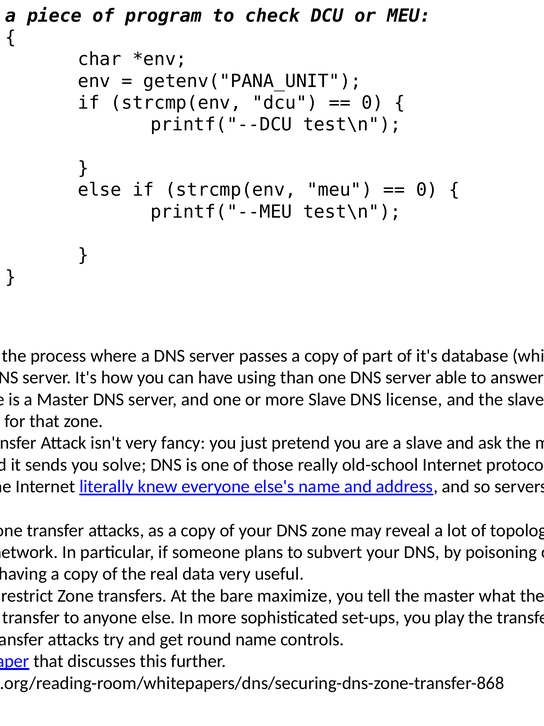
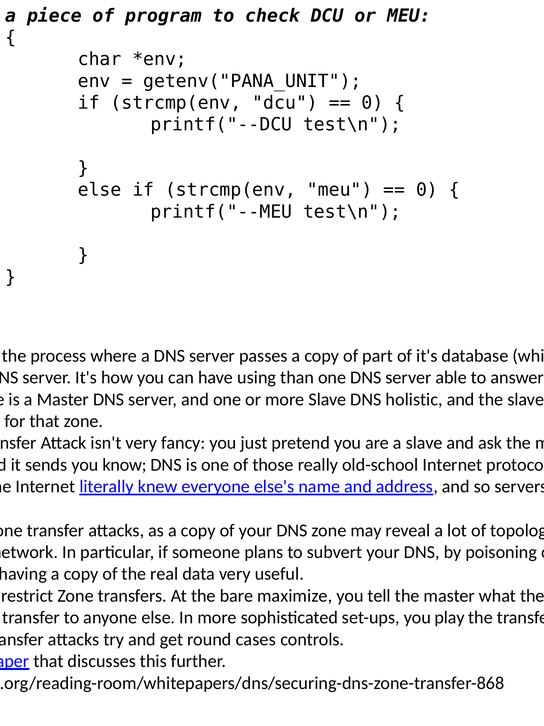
license: license -> holistic
solve: solve -> know
round name: name -> cases
